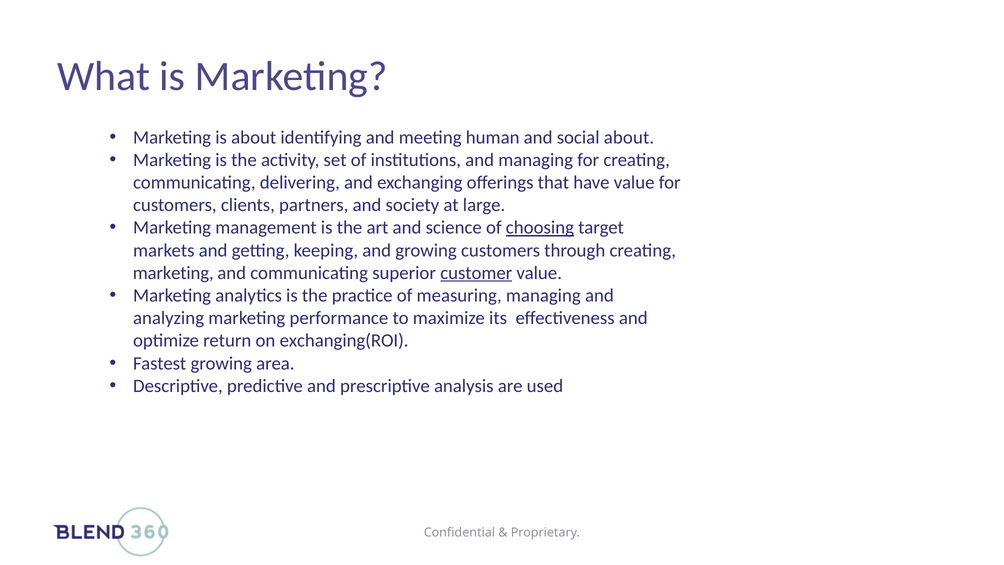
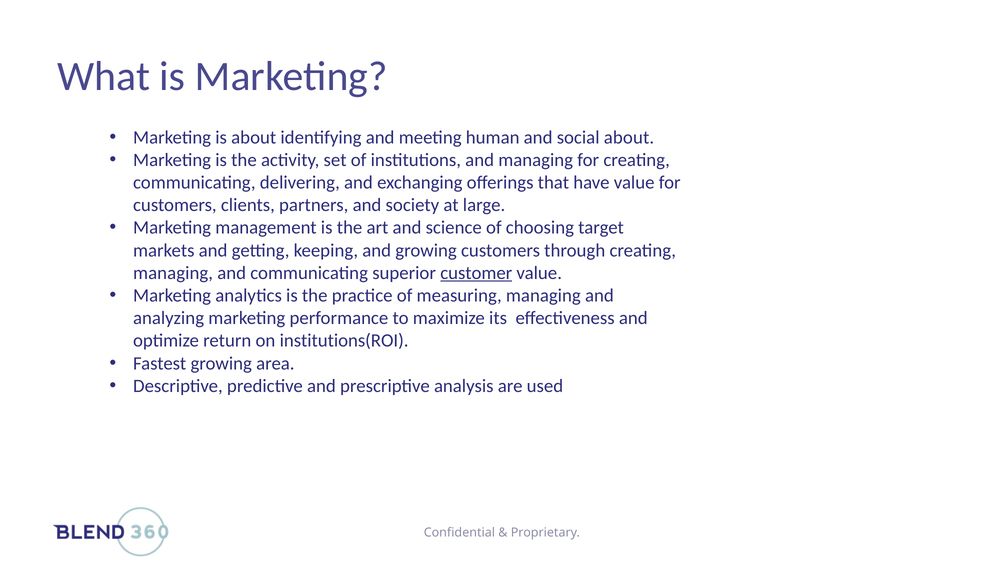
choosing underline: present -> none
marketing at (173, 273): marketing -> managing
exchanging(ROI: exchanging(ROI -> institutions(ROI
